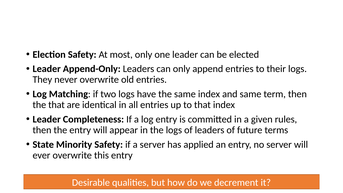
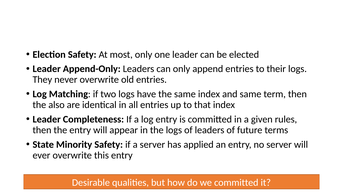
the that: that -> also
we decrement: decrement -> committed
